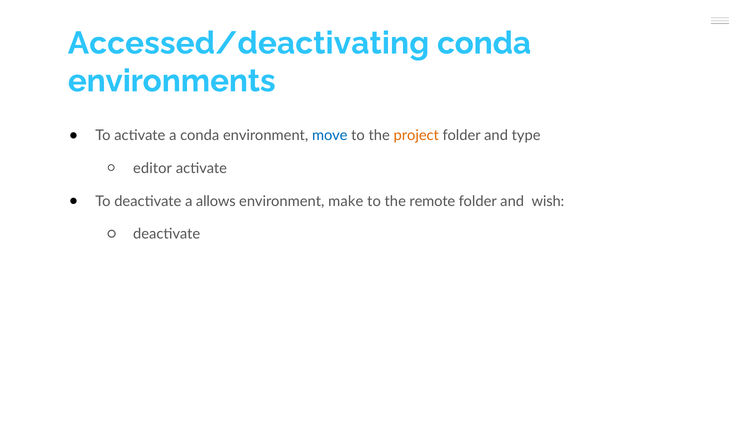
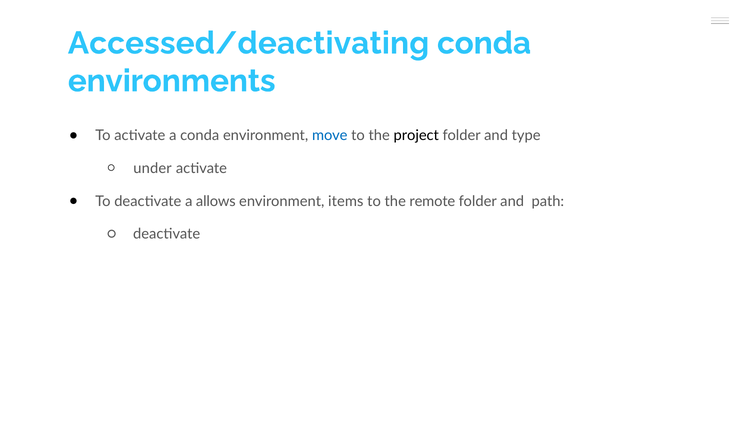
project colour: orange -> black
editor: editor -> under
make: make -> items
wish: wish -> path
